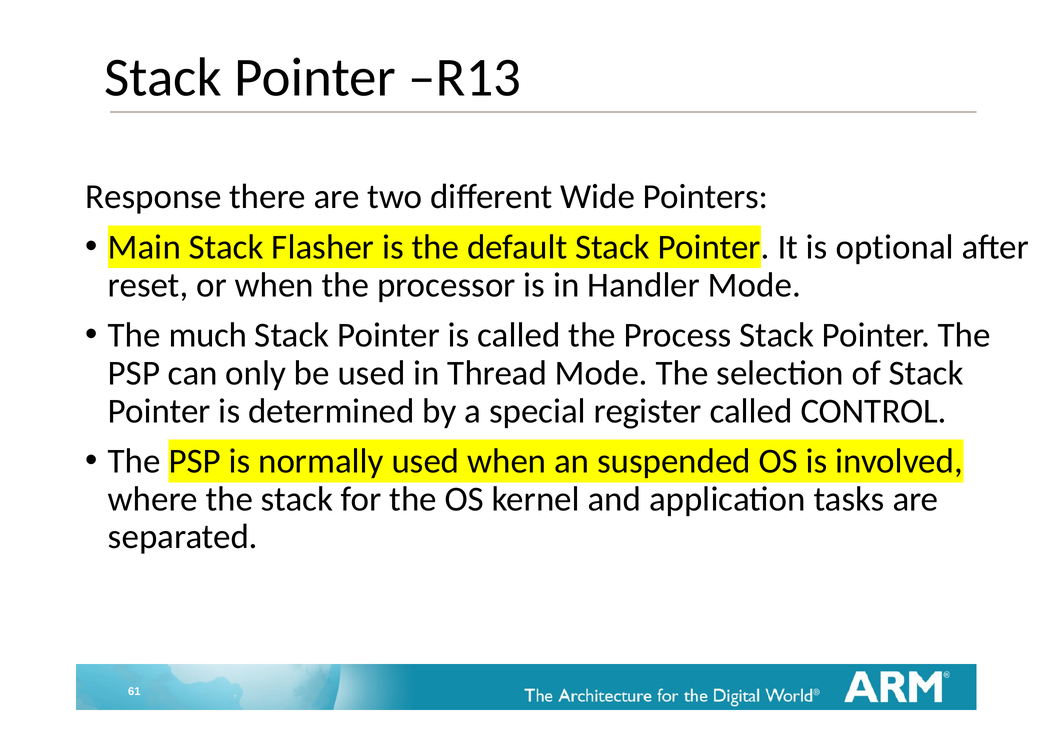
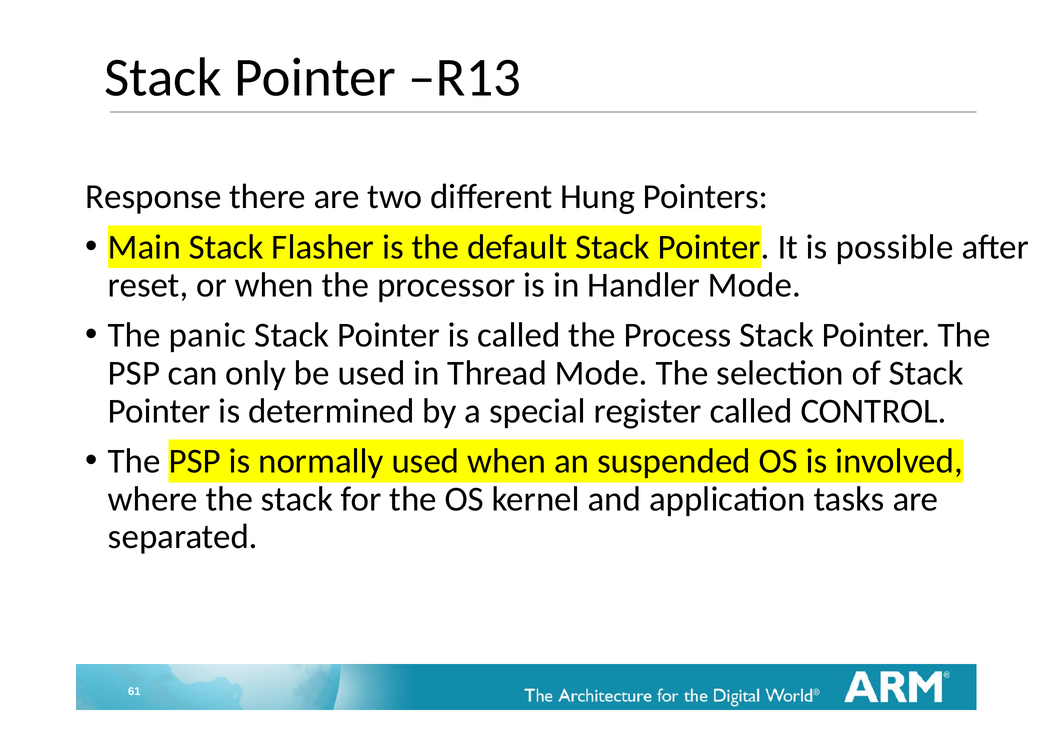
Wide: Wide -> Hung
optional: optional -> possible
much: much -> panic
